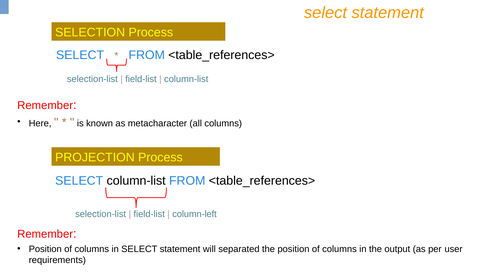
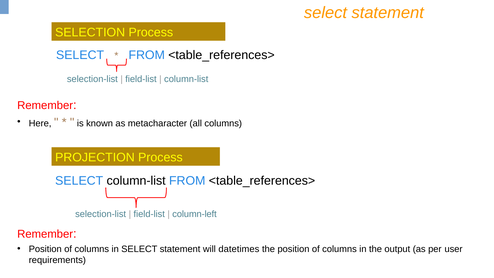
separated: separated -> datetimes
